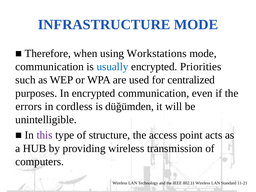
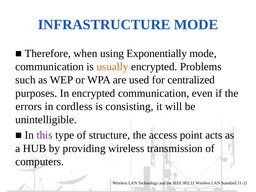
Workstations: Workstations -> Exponentially
usually colour: blue -> orange
Priorities: Priorities -> Problems
düğümden: düğümden -> consisting
